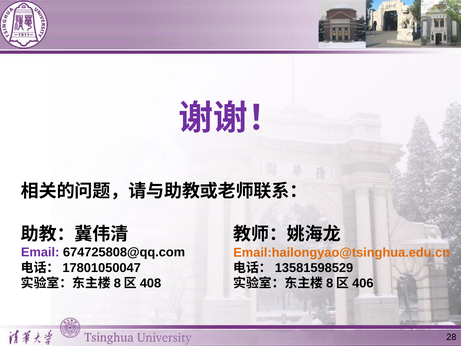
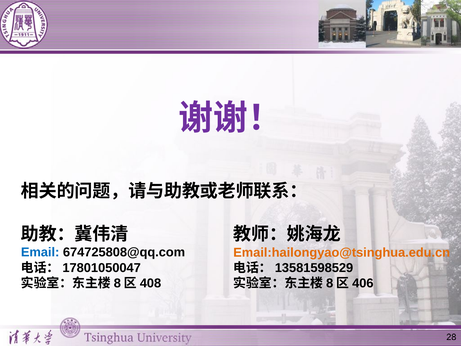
Email colour: purple -> blue
